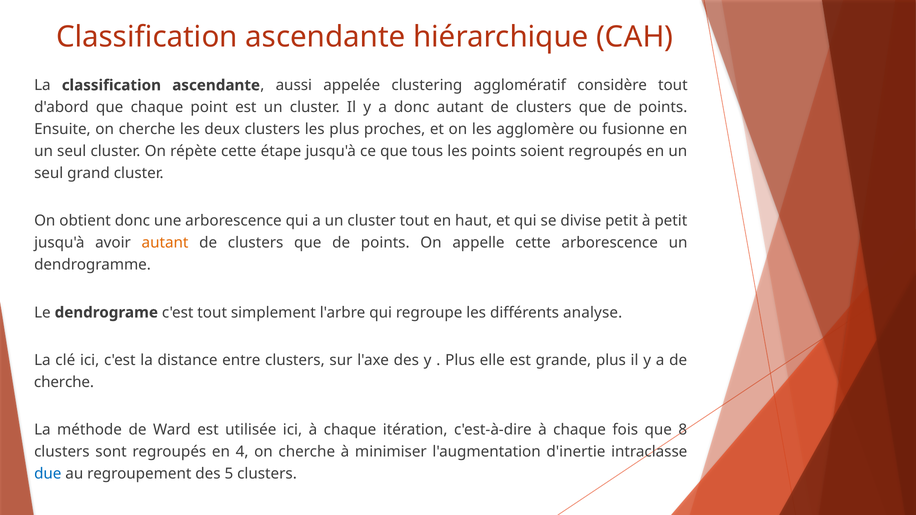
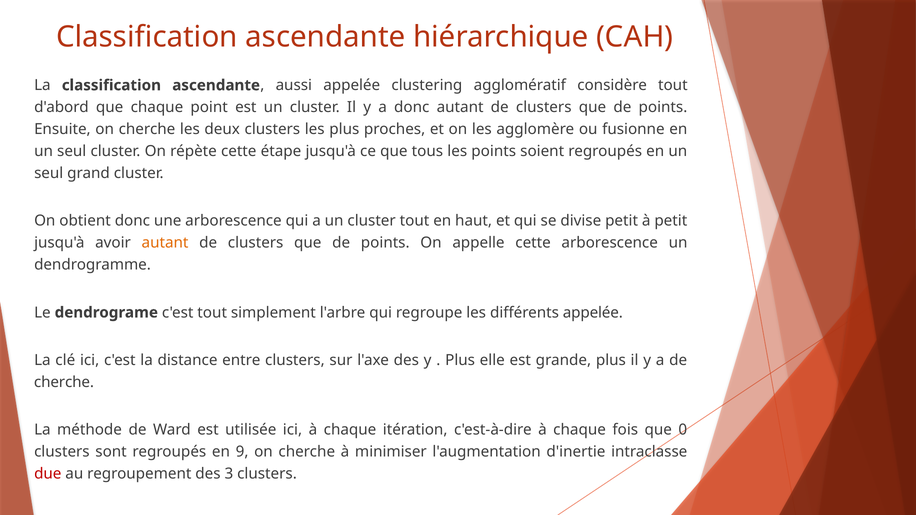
différents analyse: analyse -> appelée
8: 8 -> 0
4: 4 -> 9
due colour: blue -> red
5: 5 -> 3
